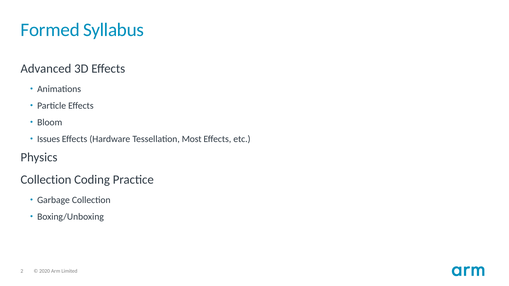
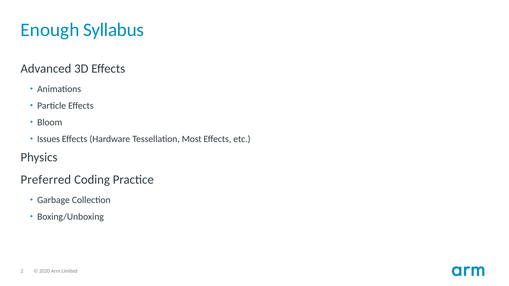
Formed: Formed -> Enough
Collection at (46, 180): Collection -> Preferred
